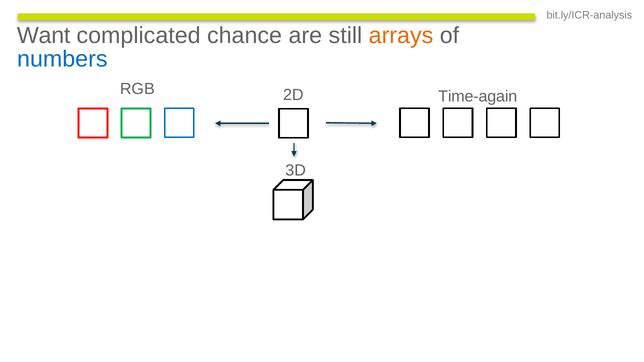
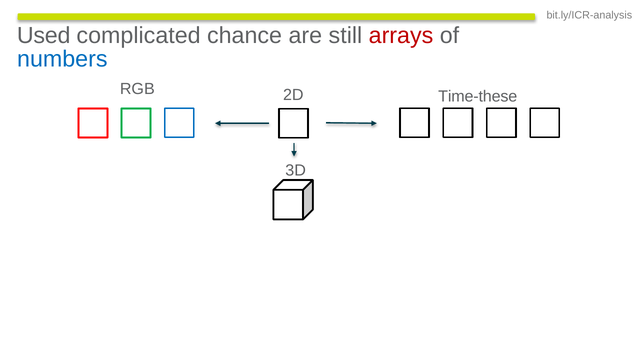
Want: Want -> Used
arrays colour: orange -> red
Time-again: Time-again -> Time-these
